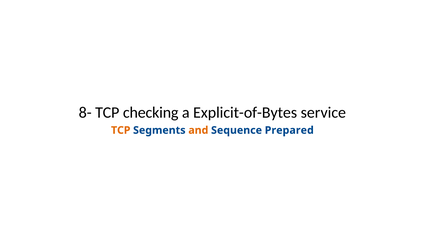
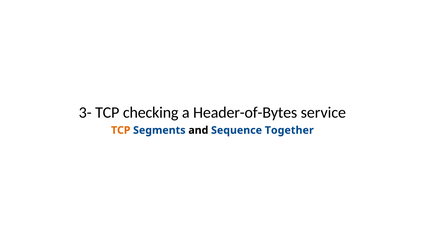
8-: 8- -> 3-
Explicit-of-Bytes: Explicit-of-Bytes -> Header-of-Bytes
and colour: orange -> black
Prepared: Prepared -> Together
